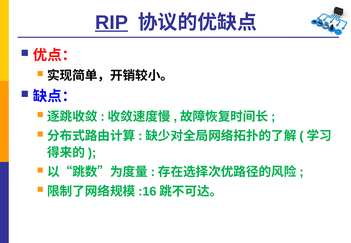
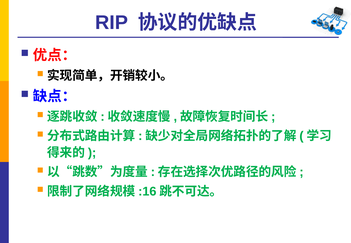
RIP underline: present -> none
